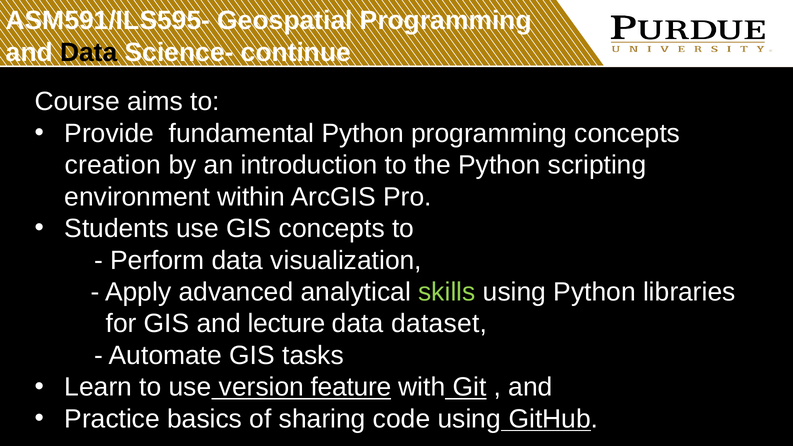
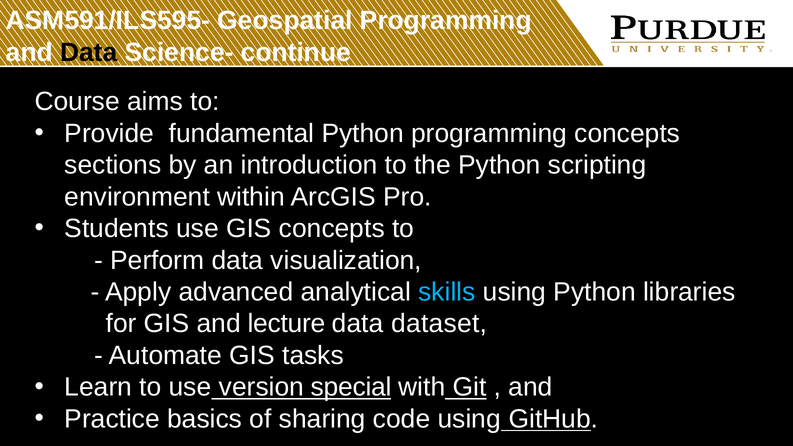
creation: creation -> sections
skills colour: light green -> light blue
feature: feature -> special
